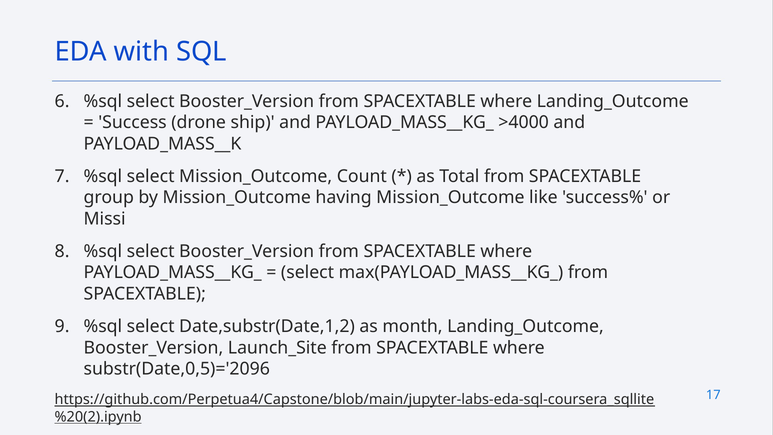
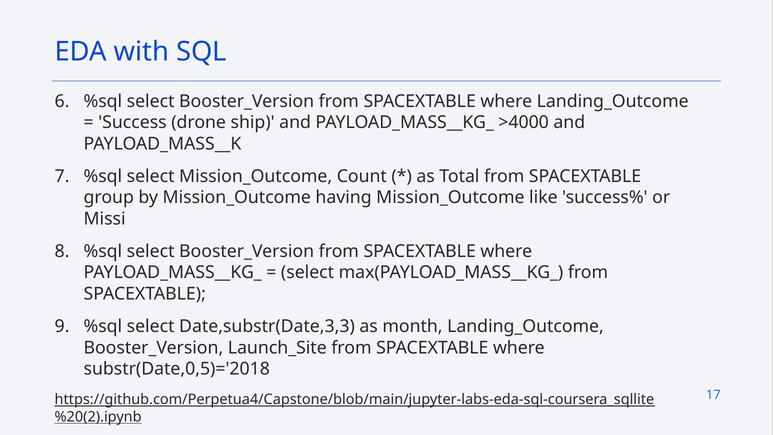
Date,substr(Date,1,2: Date,substr(Date,1,2 -> Date,substr(Date,3,3
substr(Date,0,5)='2096: substr(Date,0,5)='2096 -> substr(Date,0,5)='2018
